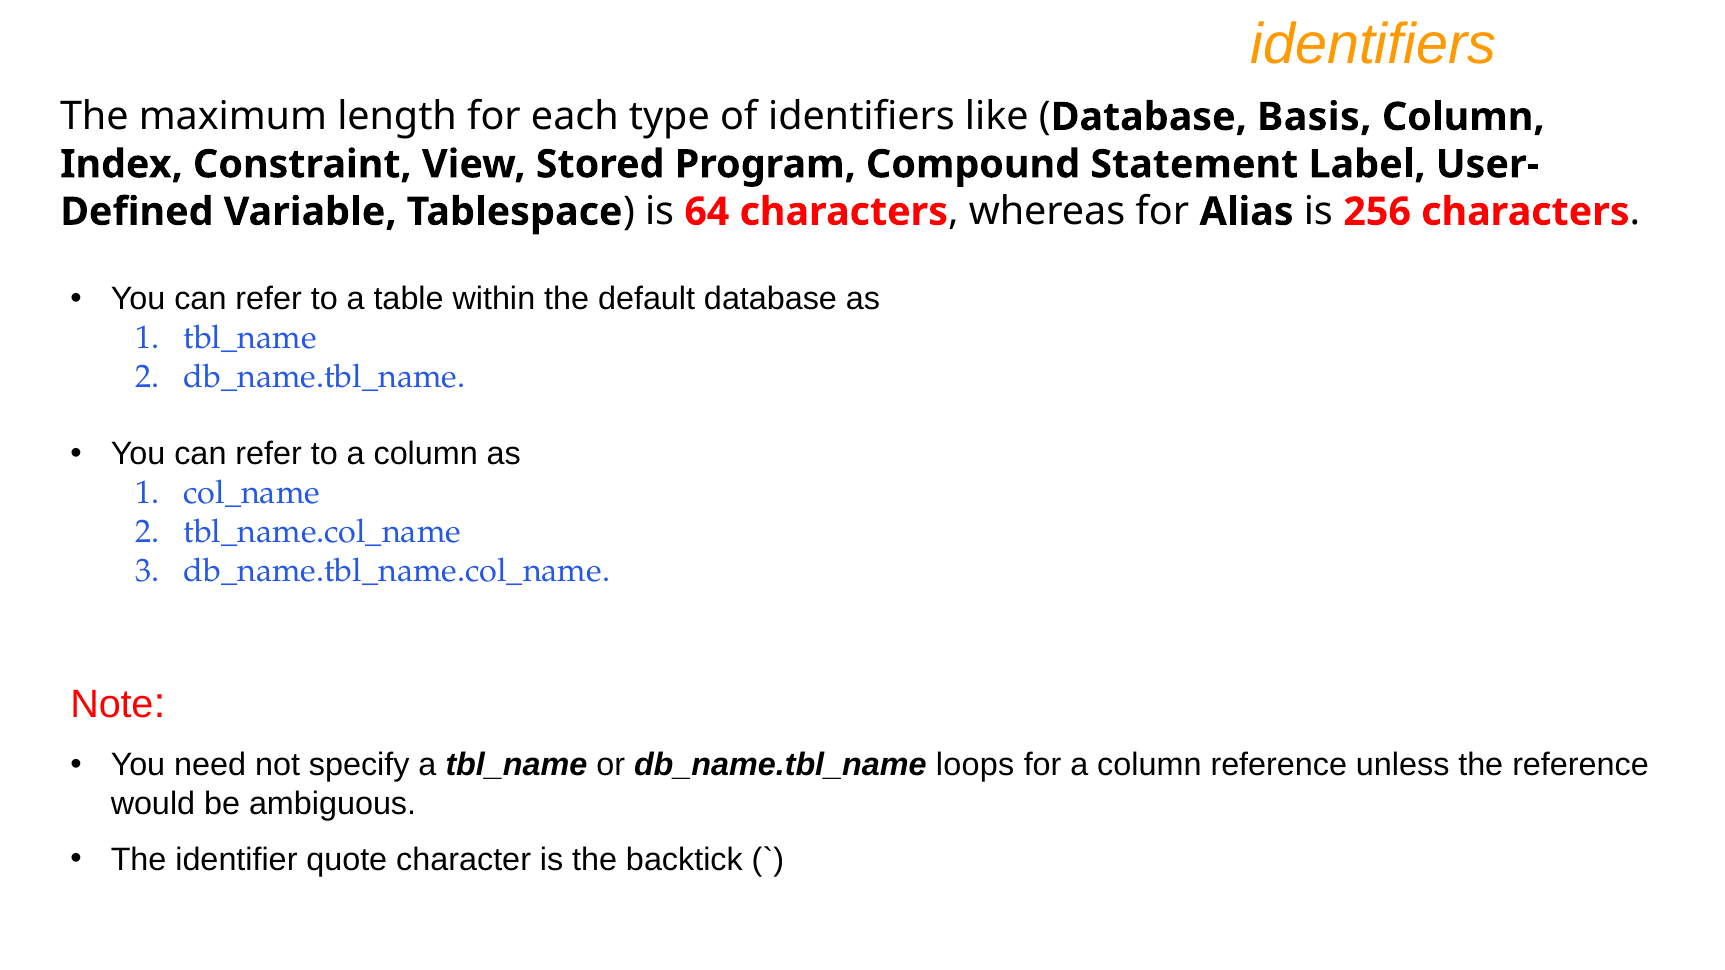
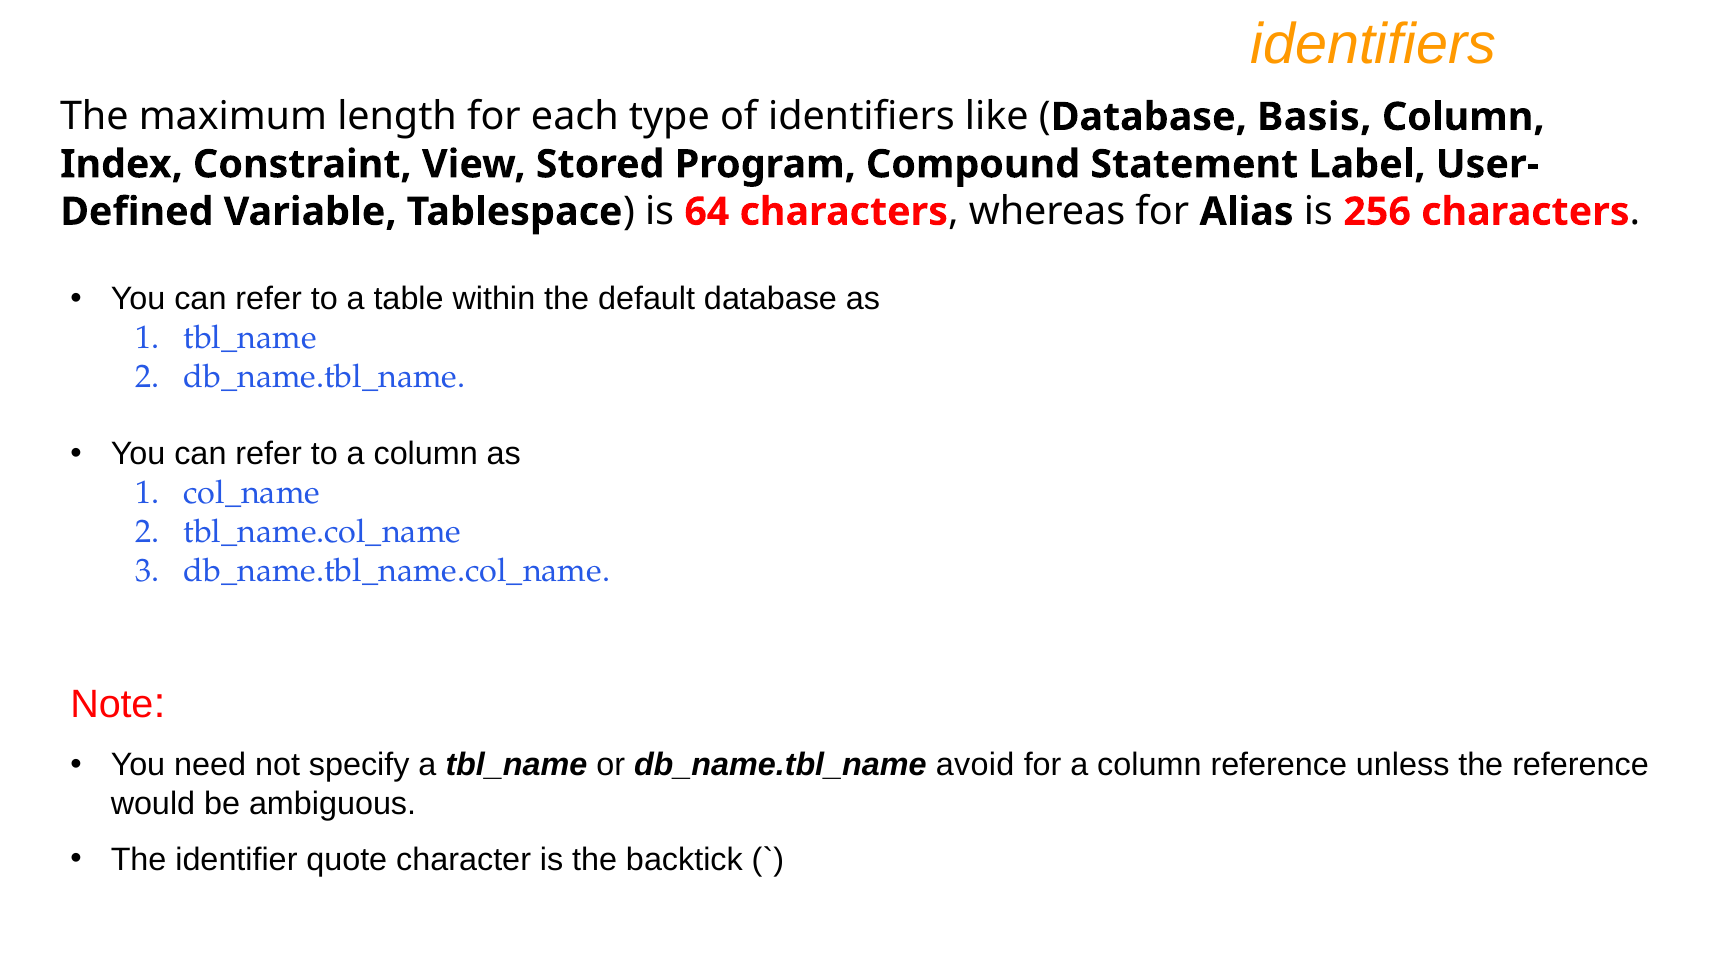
loops: loops -> avoid
